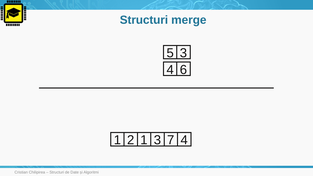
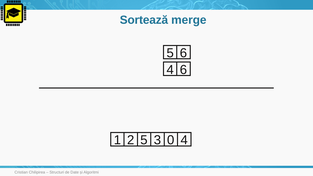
Structuri at (144, 20): Structuri -> Sortează
5 3: 3 -> 6
1 1: 1 -> 5
7: 7 -> 0
